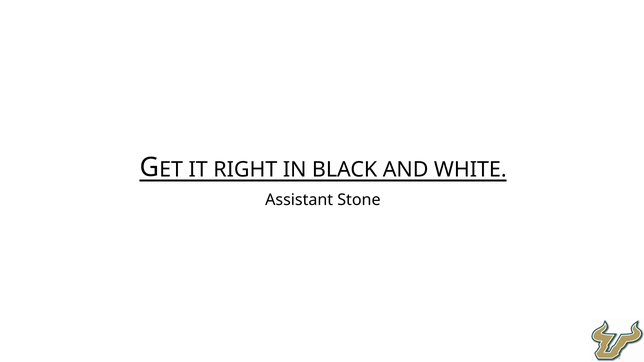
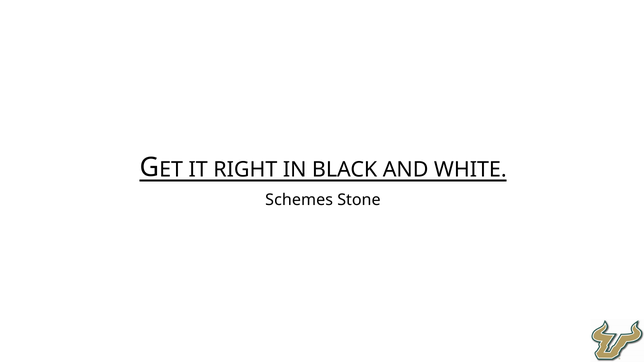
Assistant: Assistant -> Schemes
